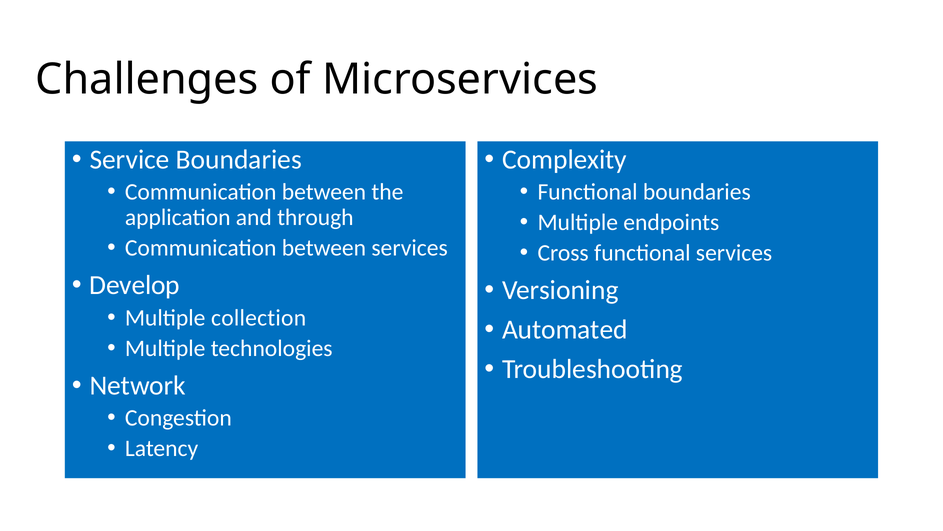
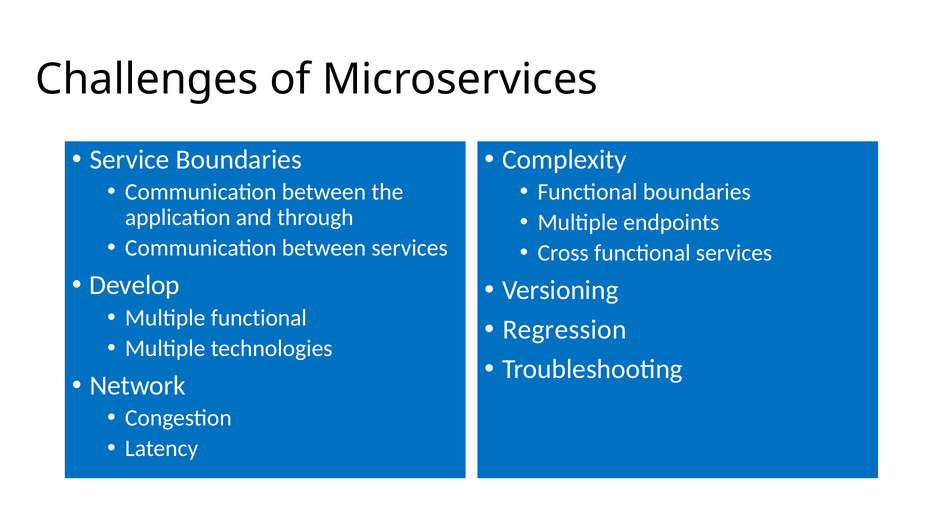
Multiple collection: collection -> functional
Automated: Automated -> Regression
